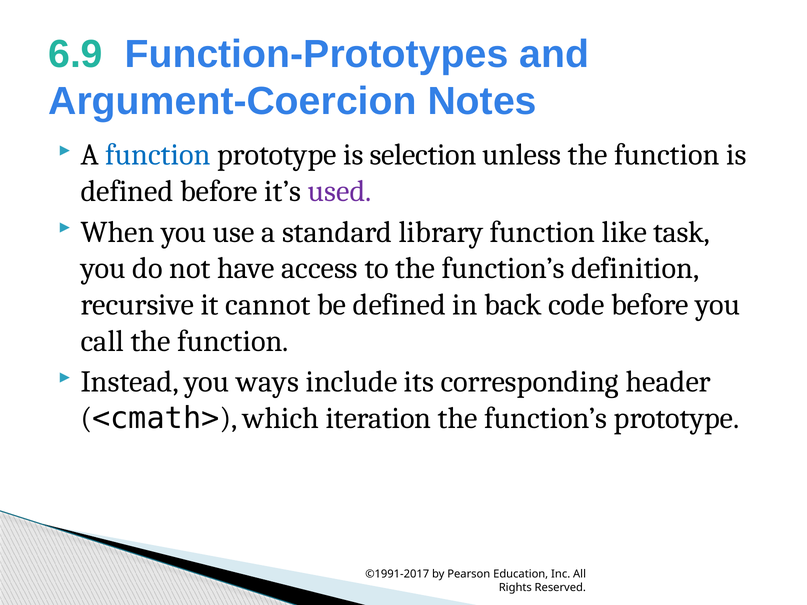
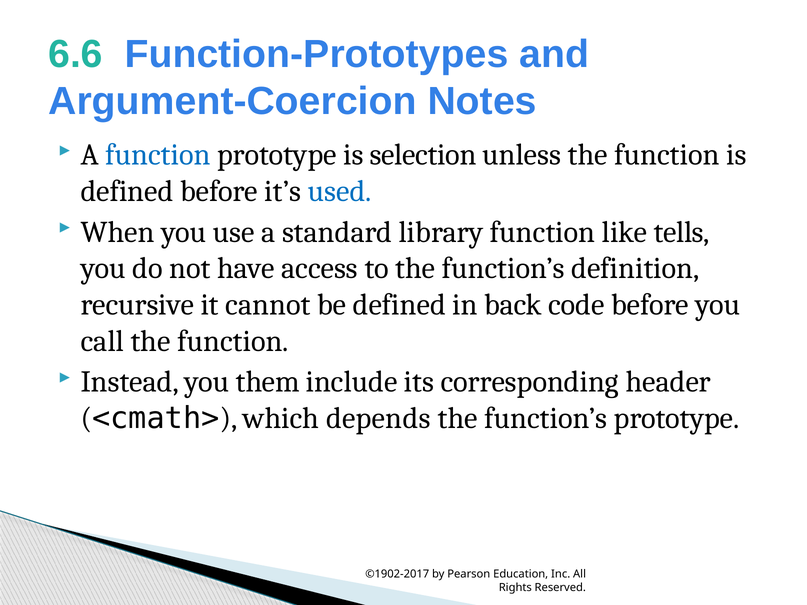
6.9: 6.9 -> 6.6
used colour: purple -> blue
task: task -> tells
ways: ways -> them
iteration: iteration -> depends
©1991-2017: ©1991-2017 -> ©1902-2017
